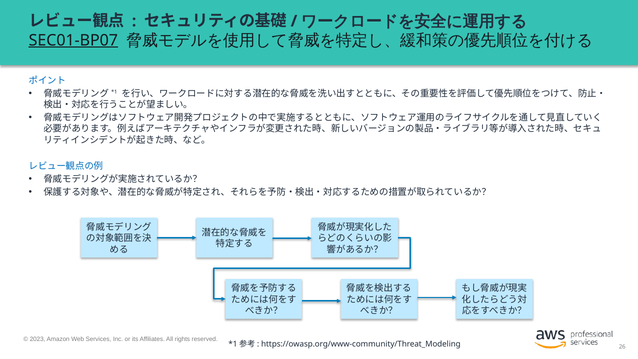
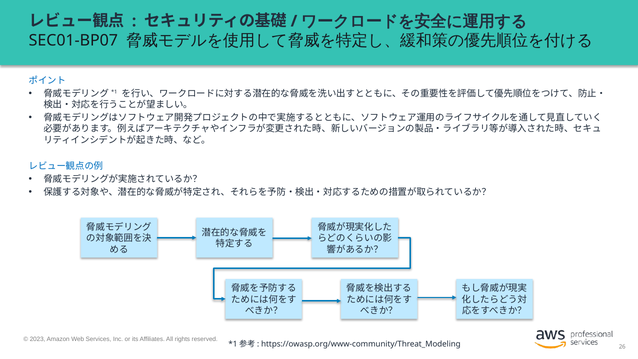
SEC01-BP07 underline: present -> none
